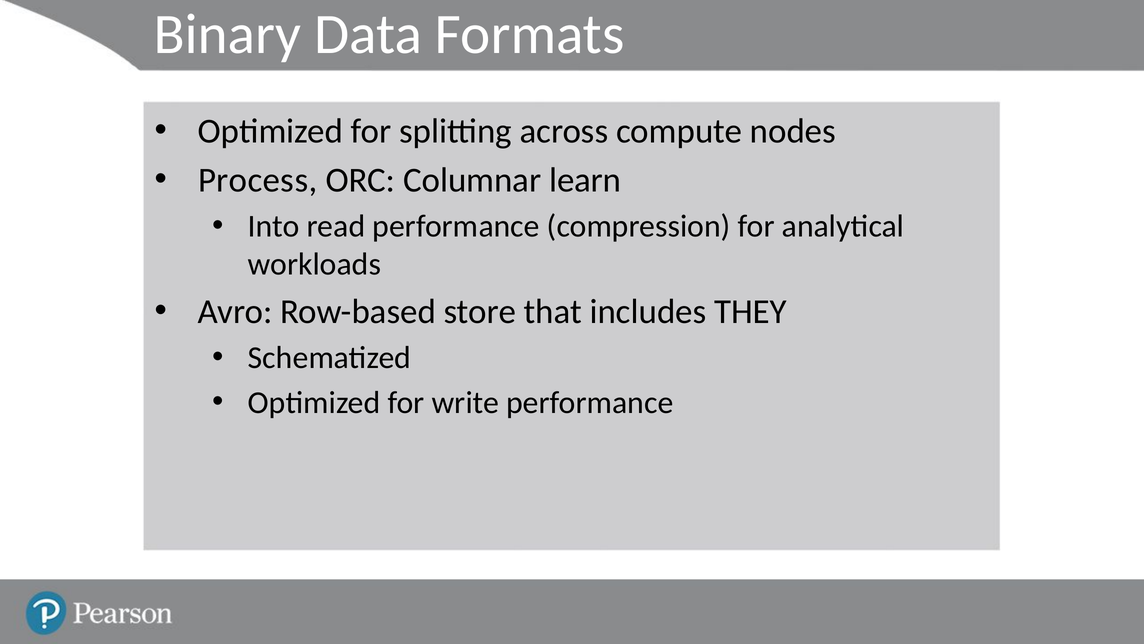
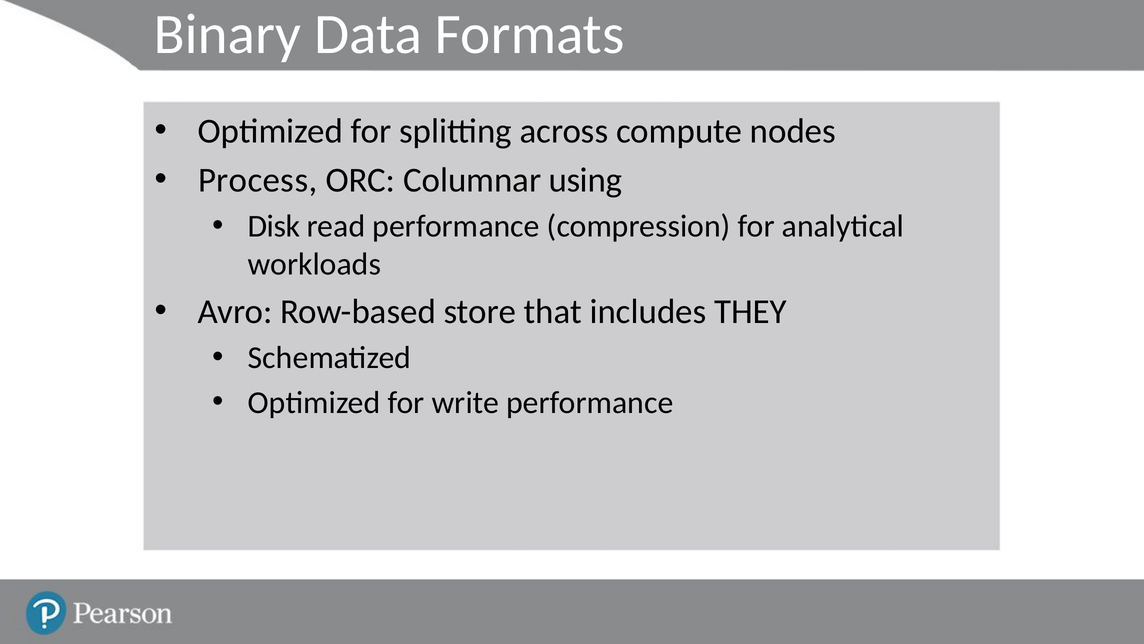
learn: learn -> using
Into: Into -> Disk
